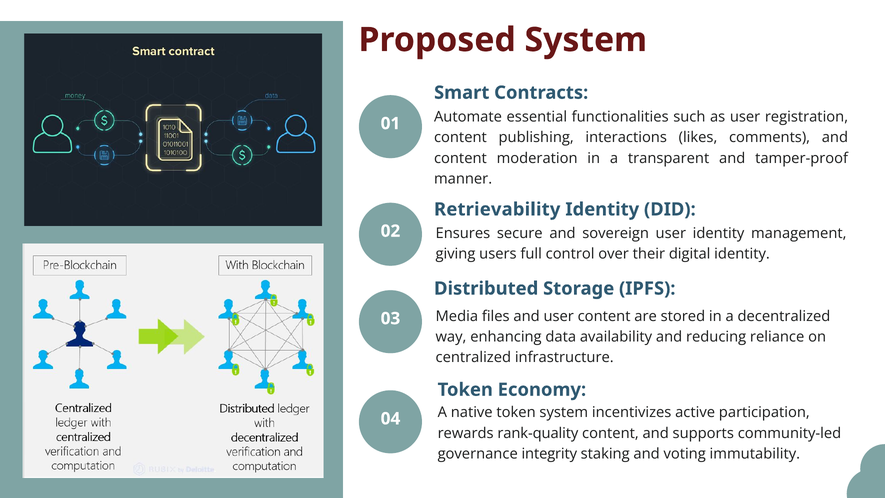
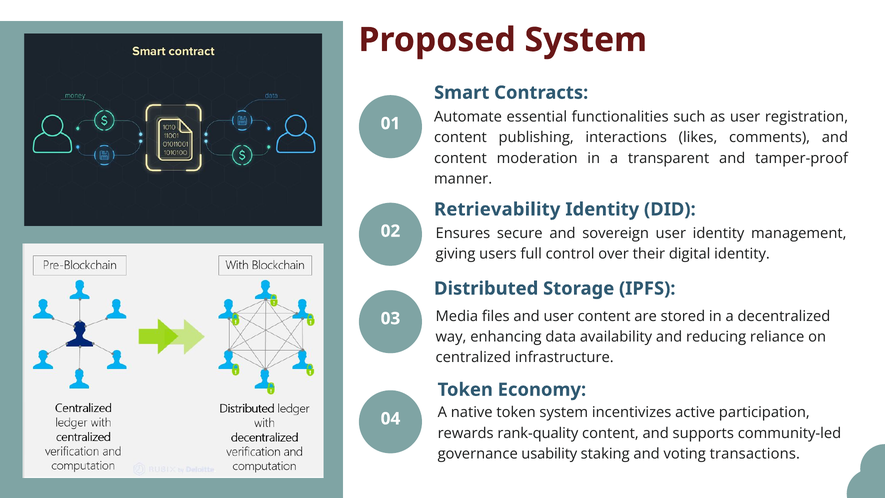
integrity: integrity -> usability
immutability: immutability -> transactions
